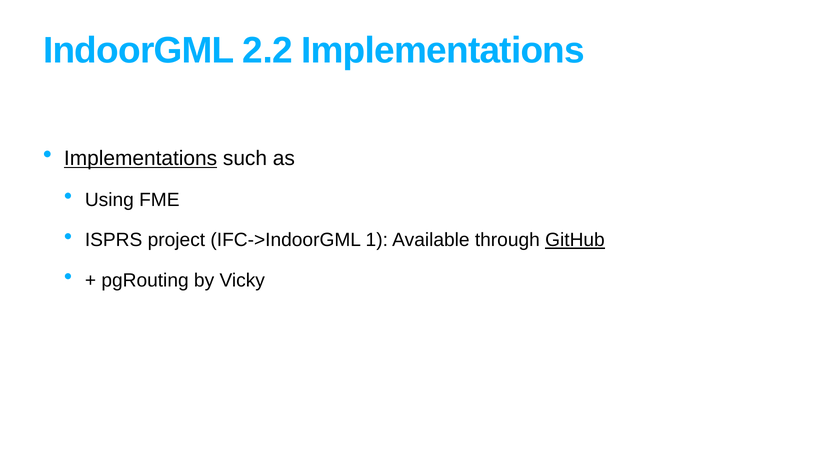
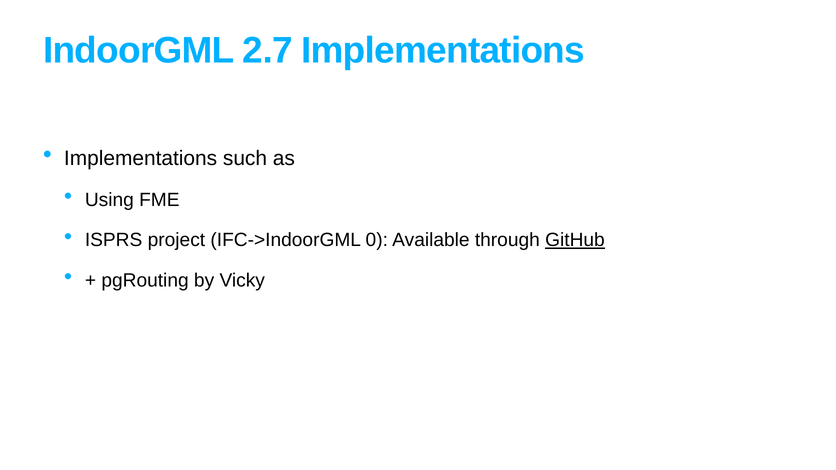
2.2: 2.2 -> 2.7
Implementations at (141, 159) underline: present -> none
1: 1 -> 0
